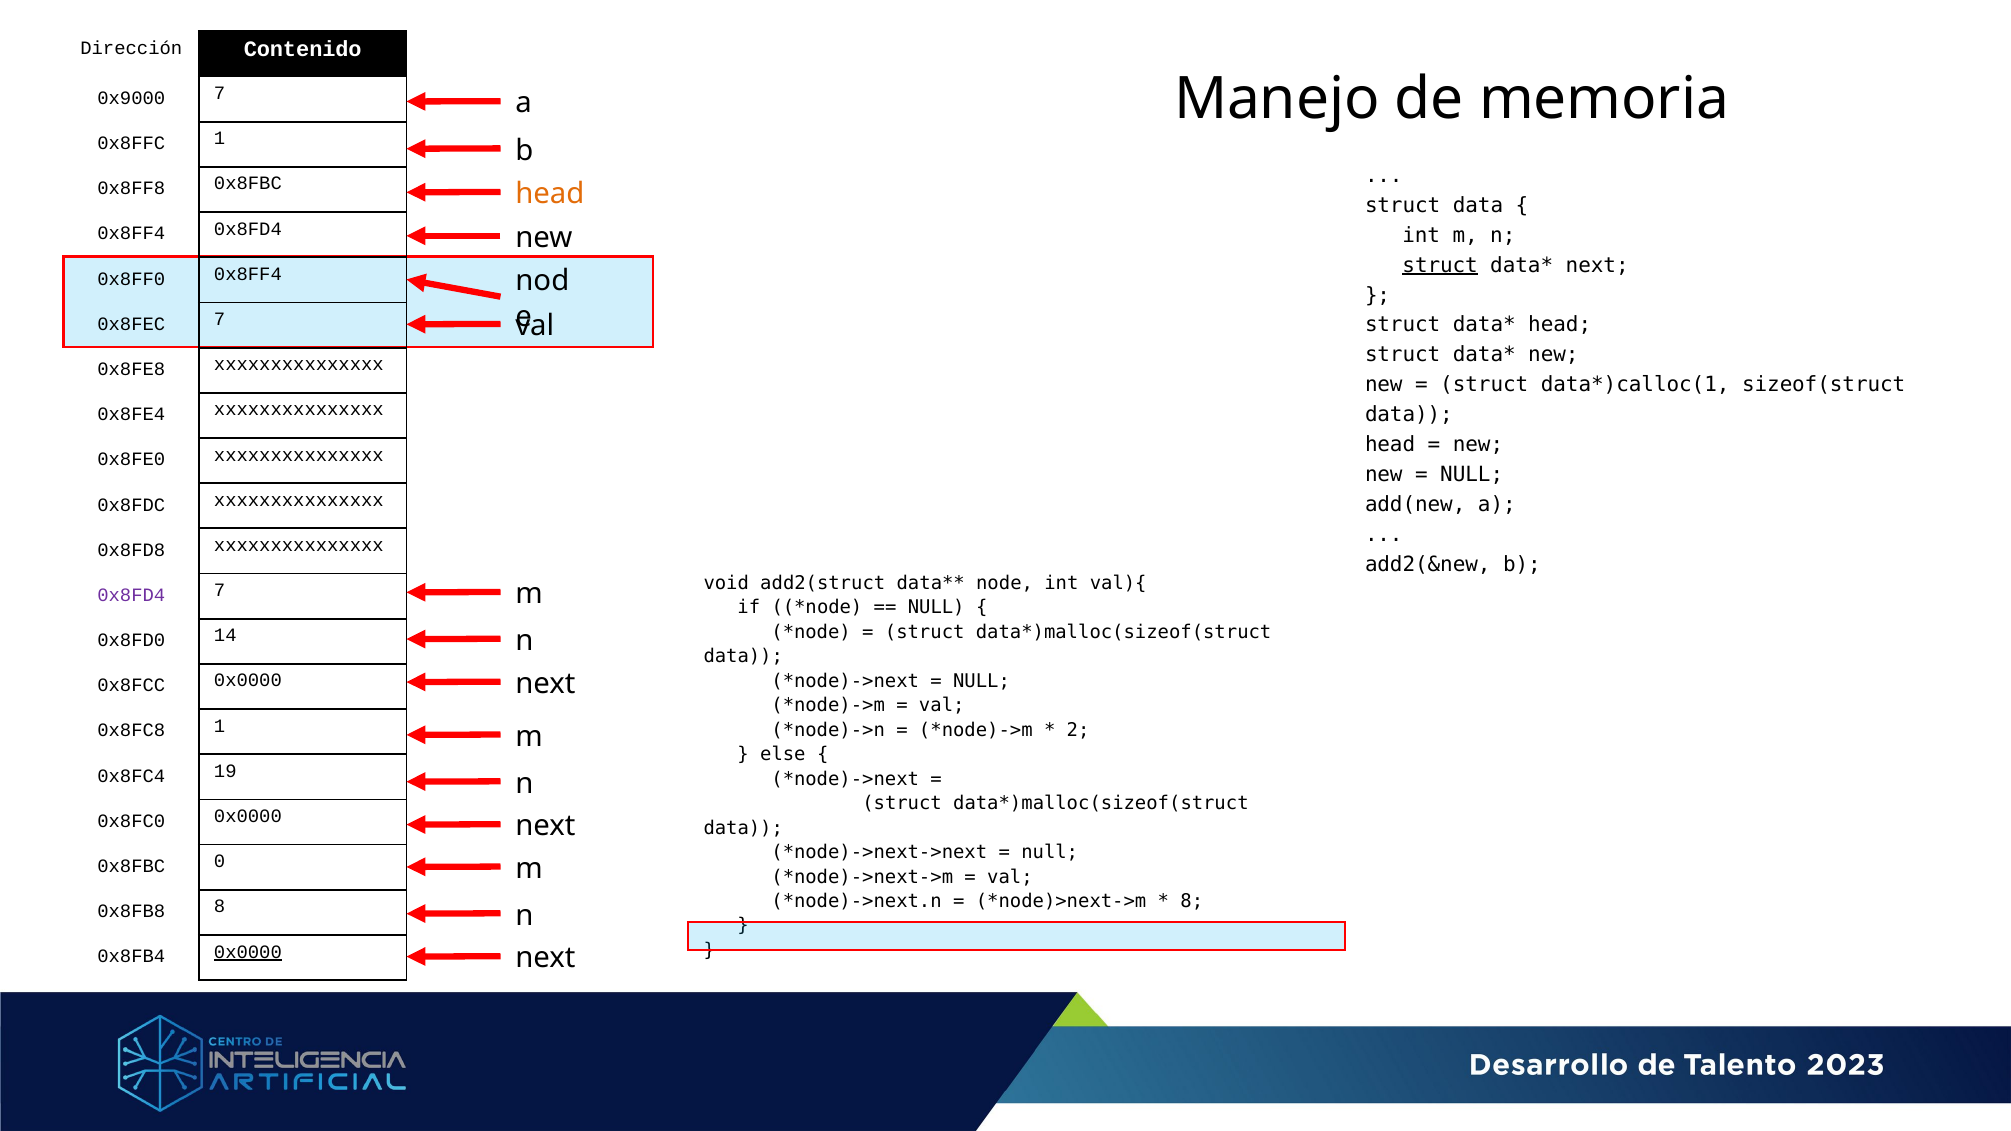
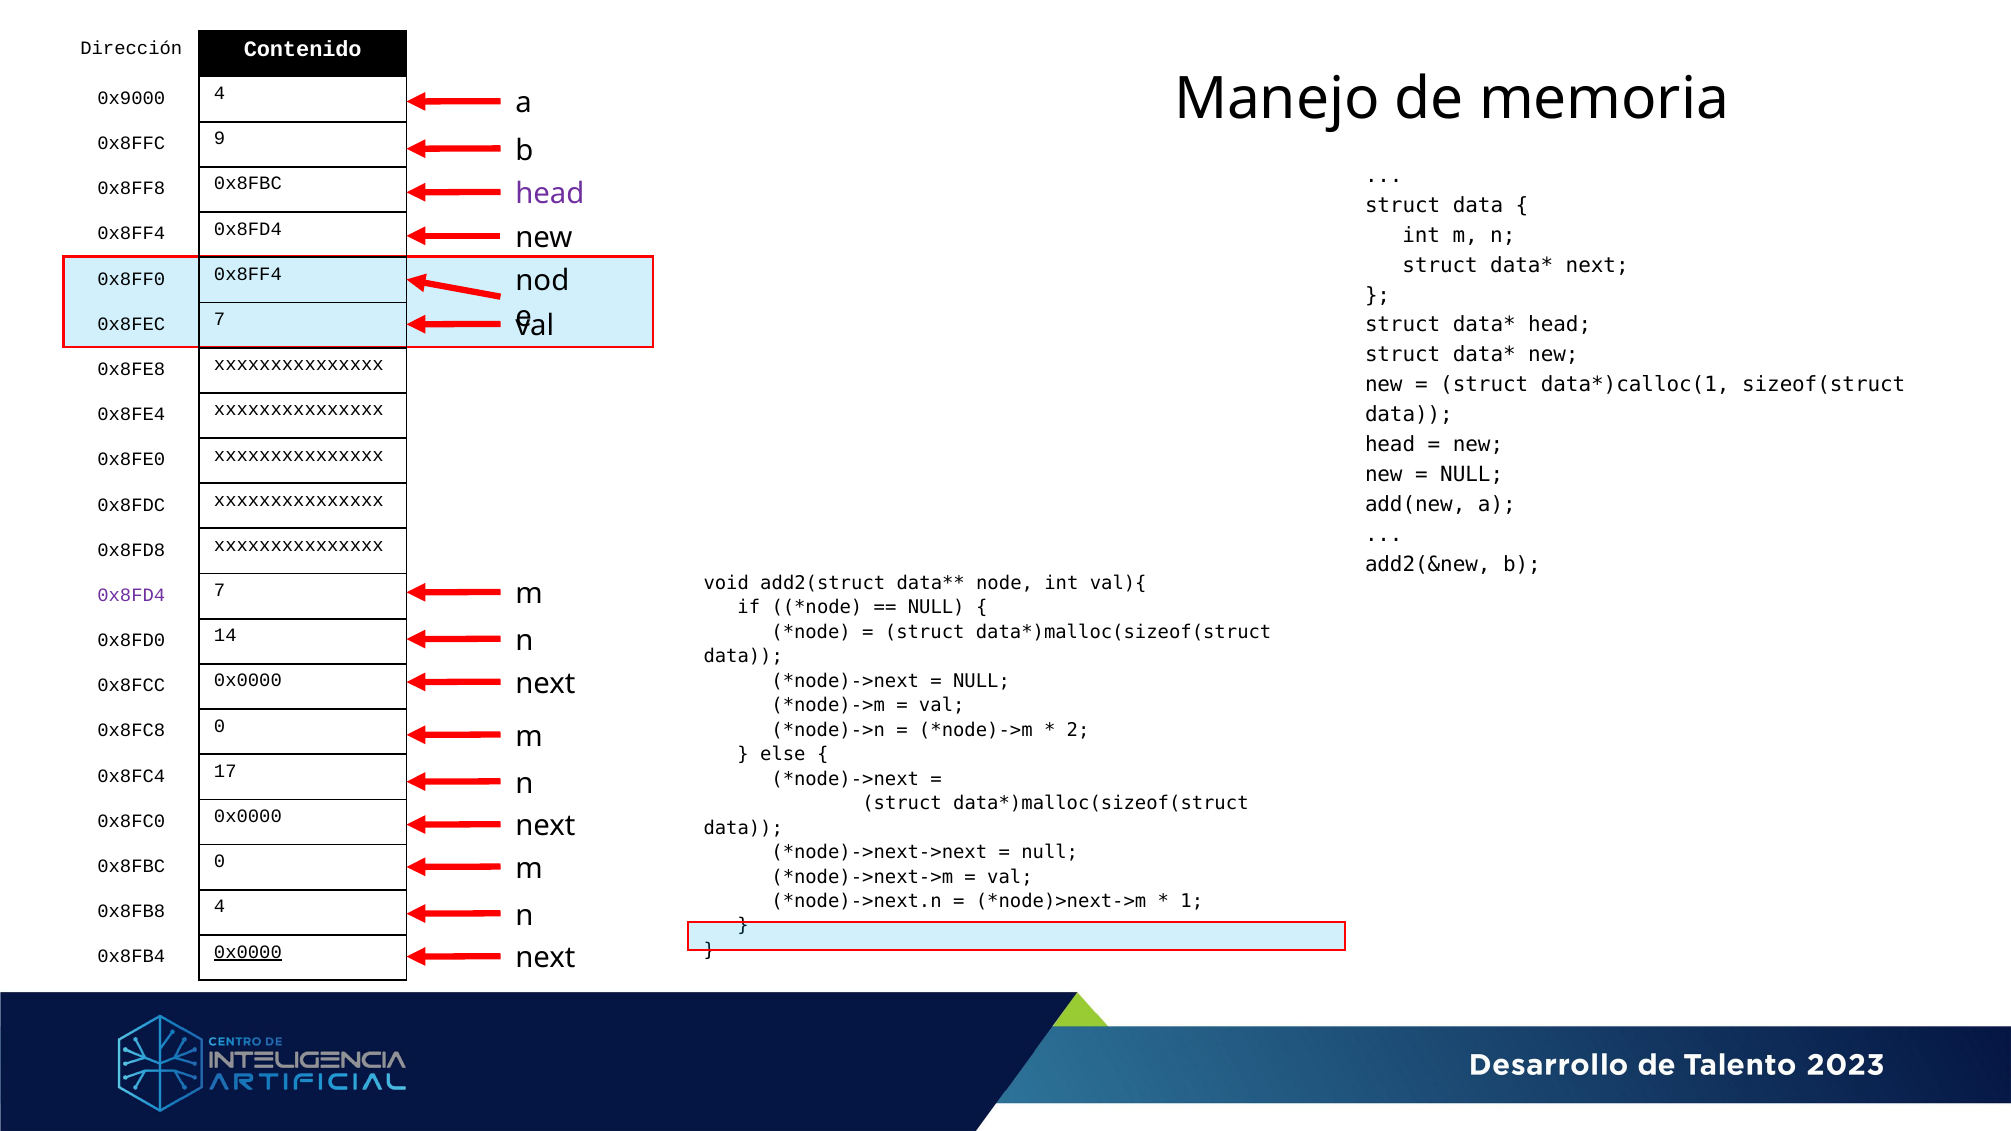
0x9000 7: 7 -> 4
0x8FFC 1: 1 -> 9
head at (550, 194) colour: orange -> purple
struct at (1440, 265) underline: present -> none
0x8FC8 1: 1 -> 0
19: 19 -> 17
8 at (1192, 901): 8 -> 1
0x8FB8 8: 8 -> 4
